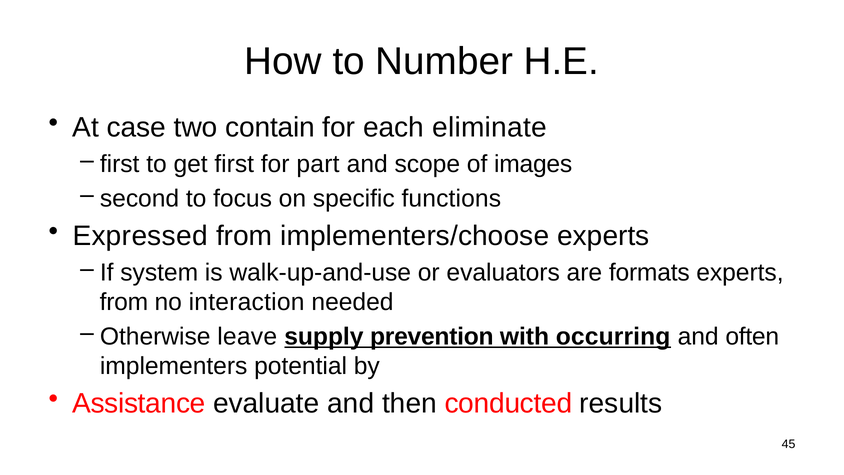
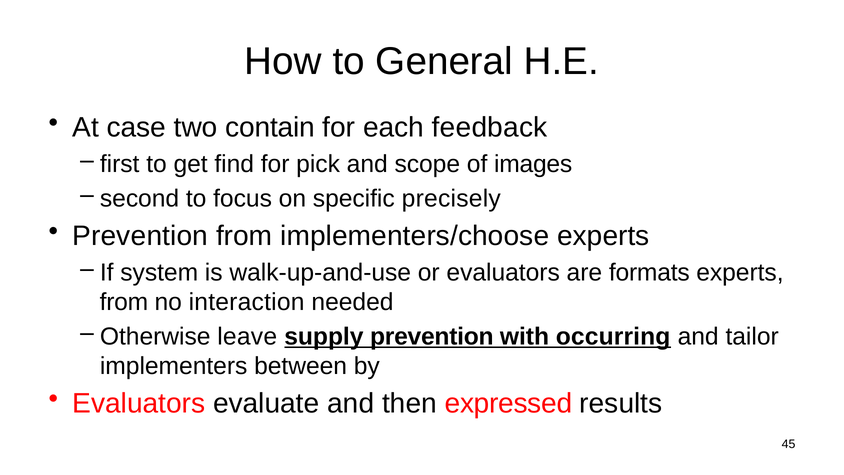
Number: Number -> General
eliminate: eliminate -> feedback
get first: first -> find
part: part -> pick
functions: functions -> precisely
Expressed at (140, 236): Expressed -> Prevention
often: often -> tailor
potential: potential -> between
Assistance at (139, 403): Assistance -> Evaluators
conducted: conducted -> expressed
